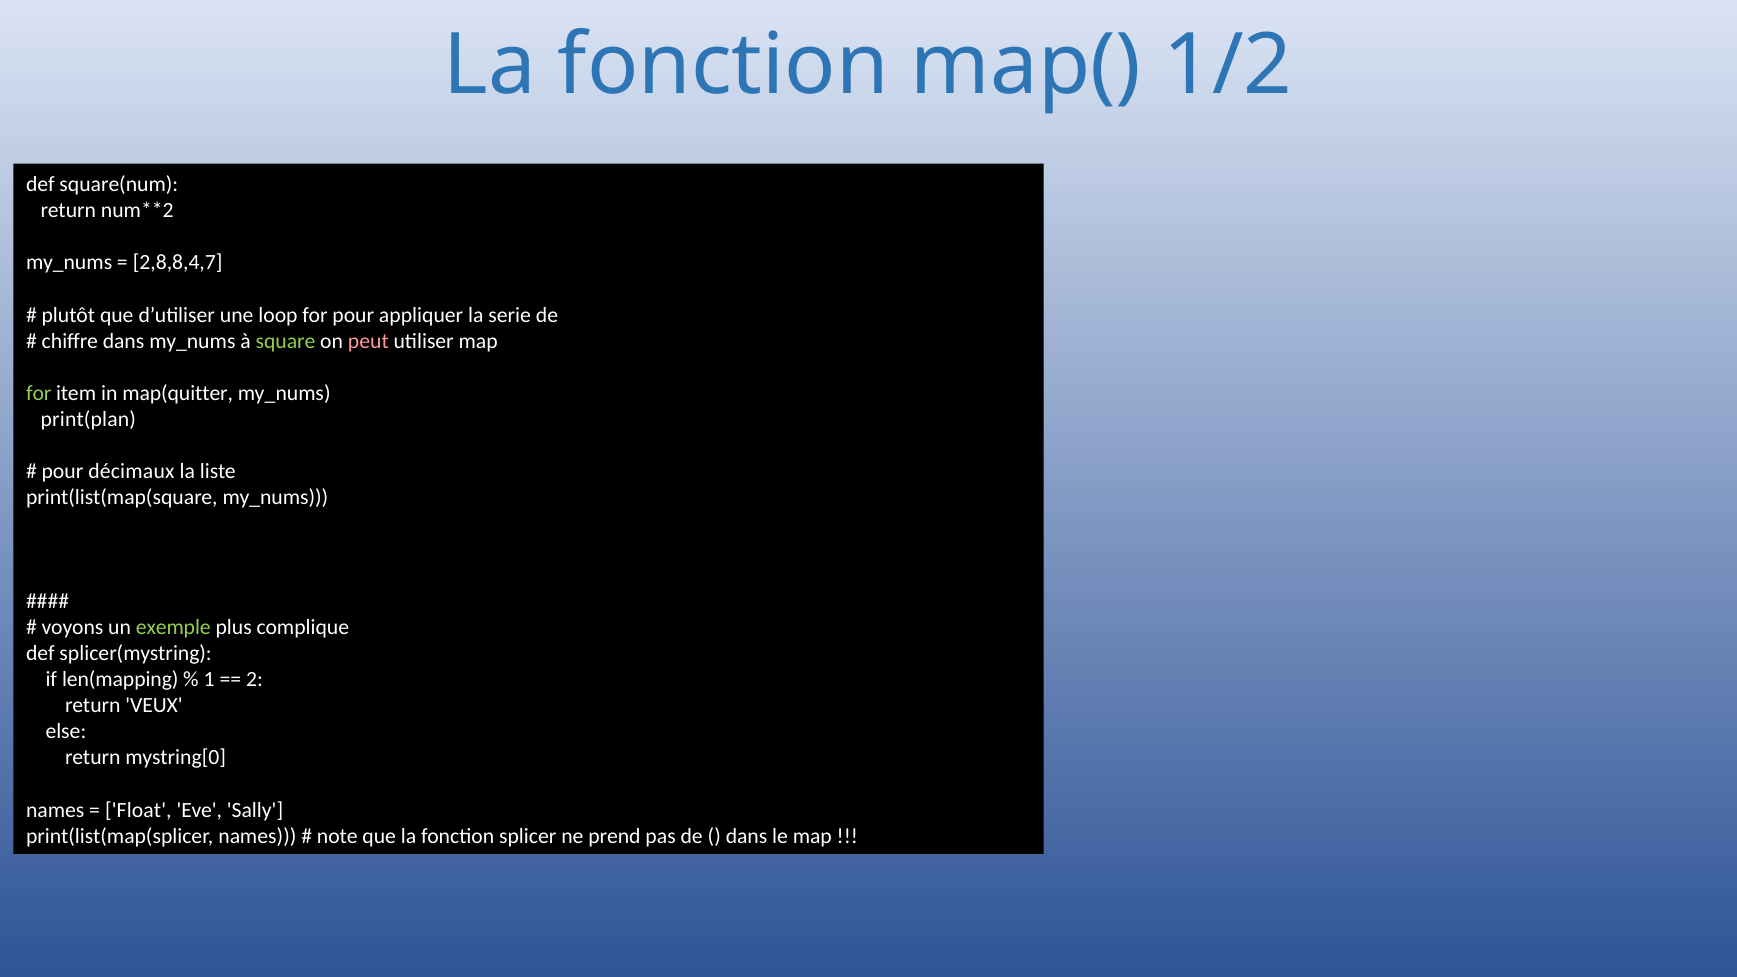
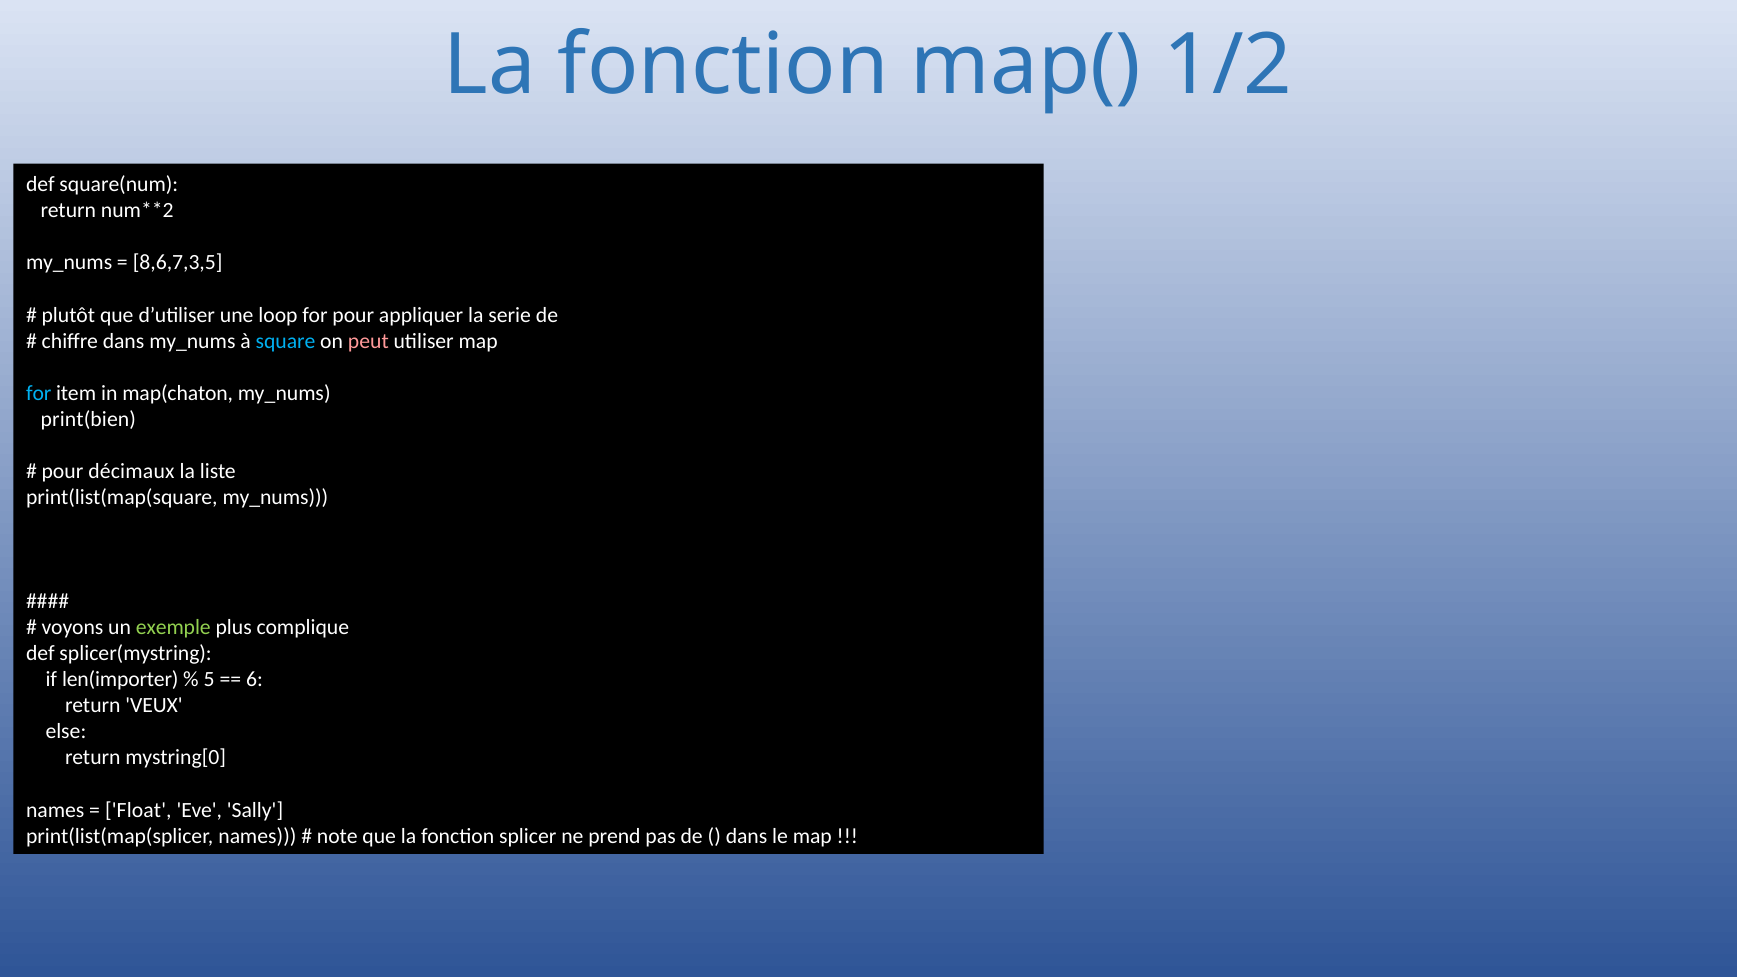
2,8,8,4,7: 2,8,8,4,7 -> 8,6,7,3,5
square colour: light green -> light blue
for at (39, 393) colour: light green -> light blue
map(quitter: map(quitter -> map(chaton
print(plan: print(plan -> print(bien
len(mapping: len(mapping -> len(importer
1: 1 -> 5
2: 2 -> 6
